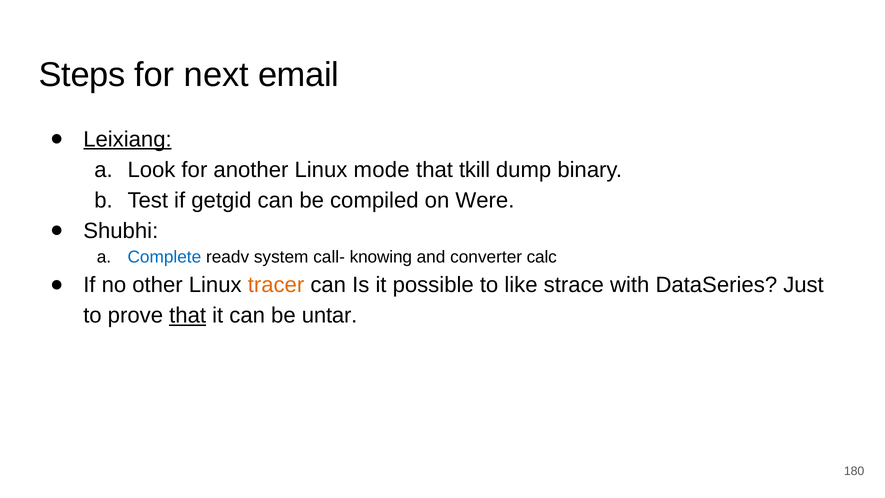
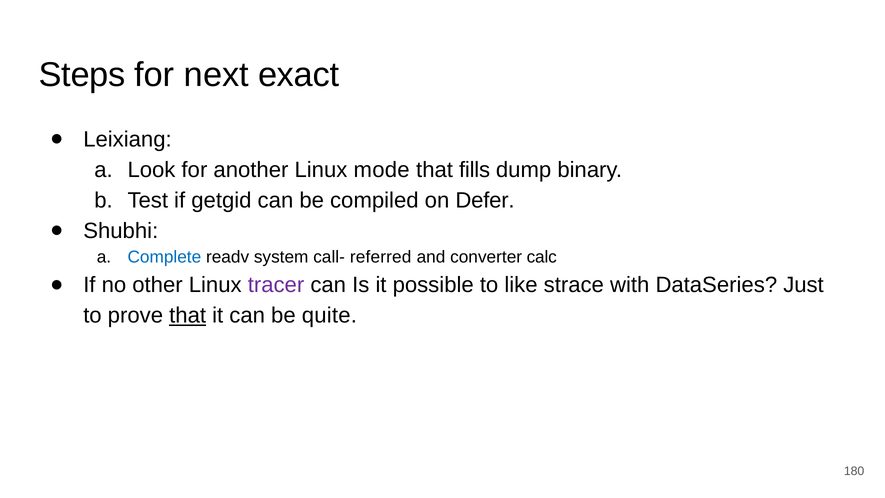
email: email -> exact
Leixiang underline: present -> none
tkill: tkill -> fills
Were: Were -> Defer
knowing: knowing -> referred
tracer colour: orange -> purple
untar: untar -> quite
